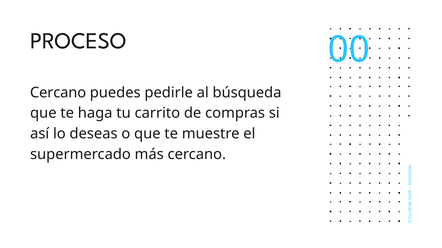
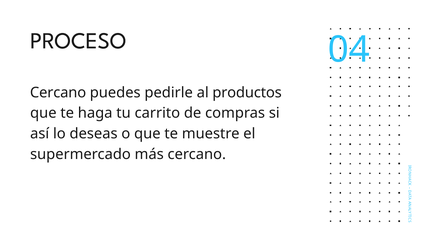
00: 00 -> 04
búsqueda: búsqueda -> productos
